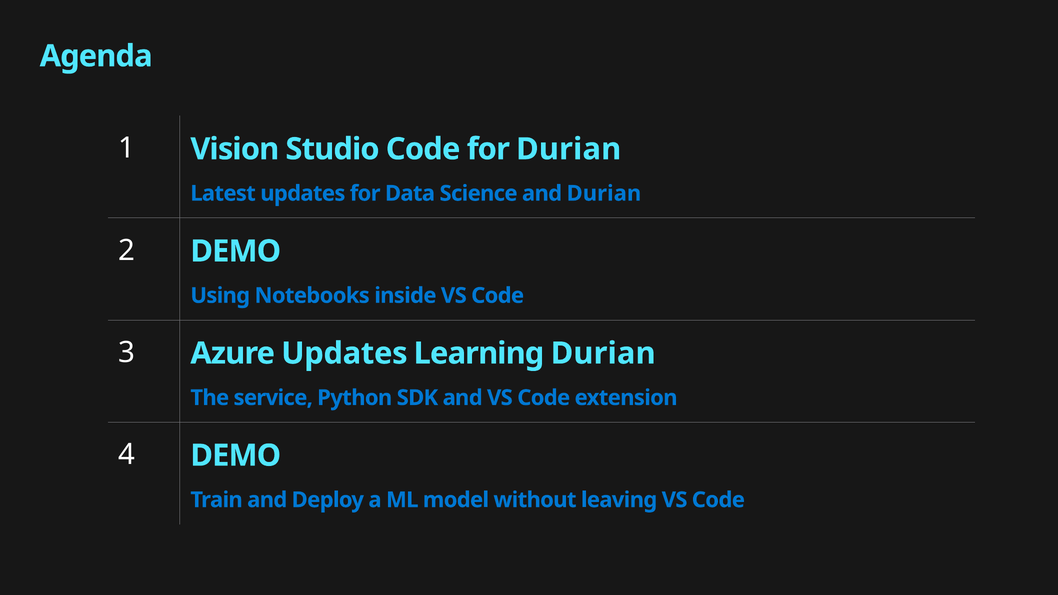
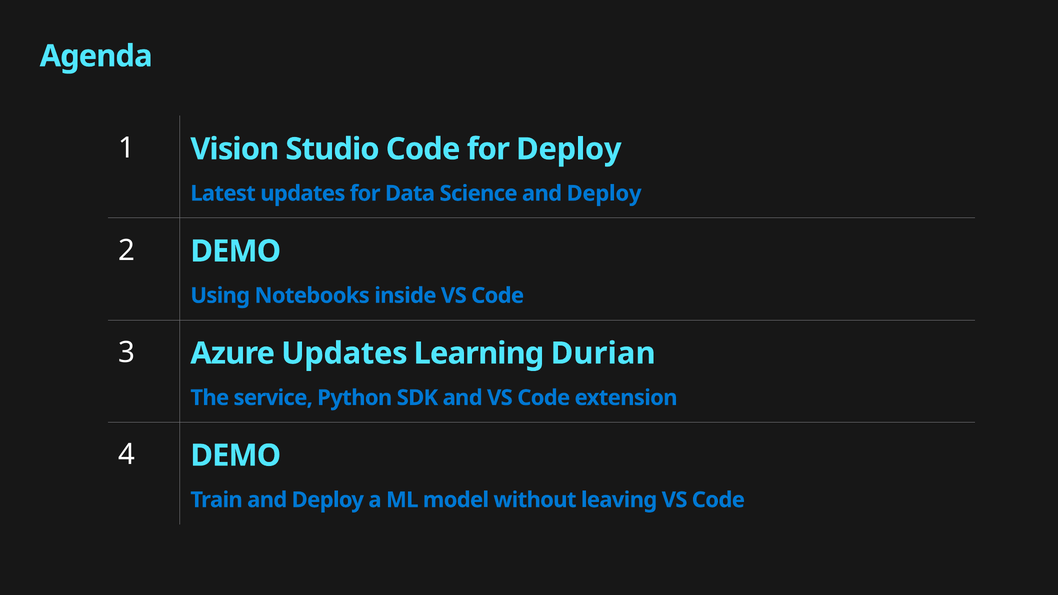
for Durian: Durian -> Deploy
Science and Durian: Durian -> Deploy
